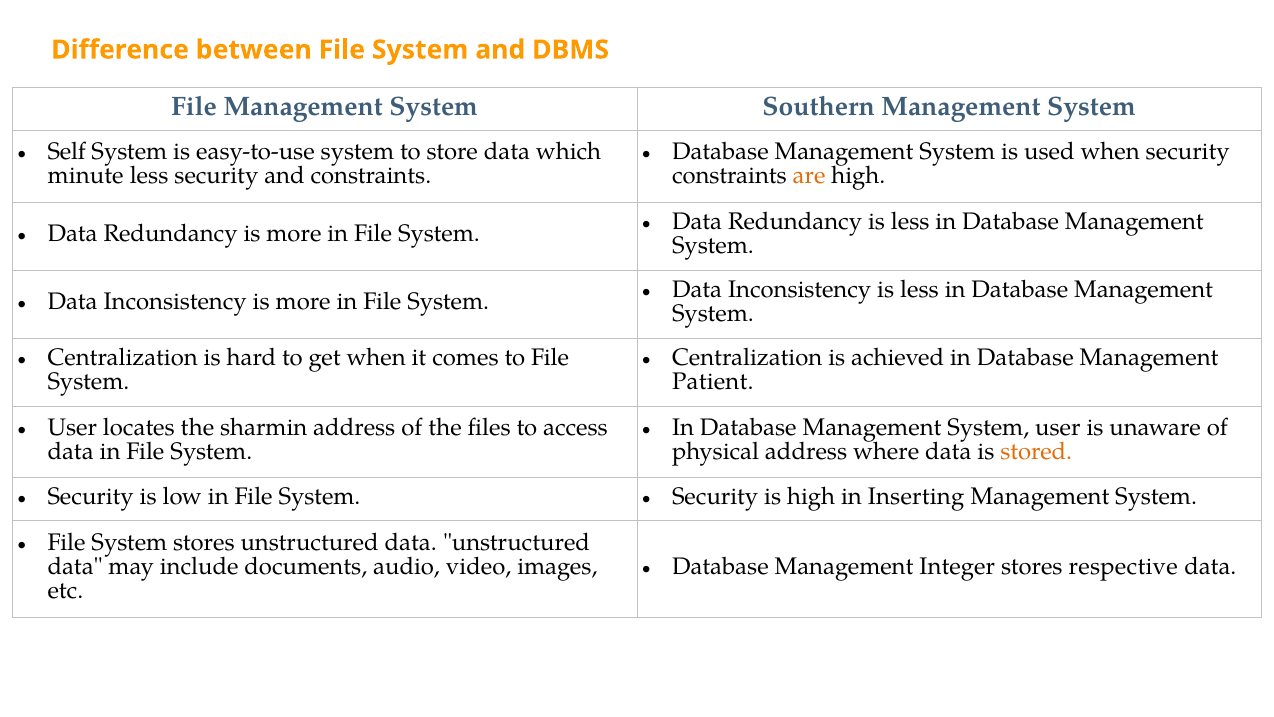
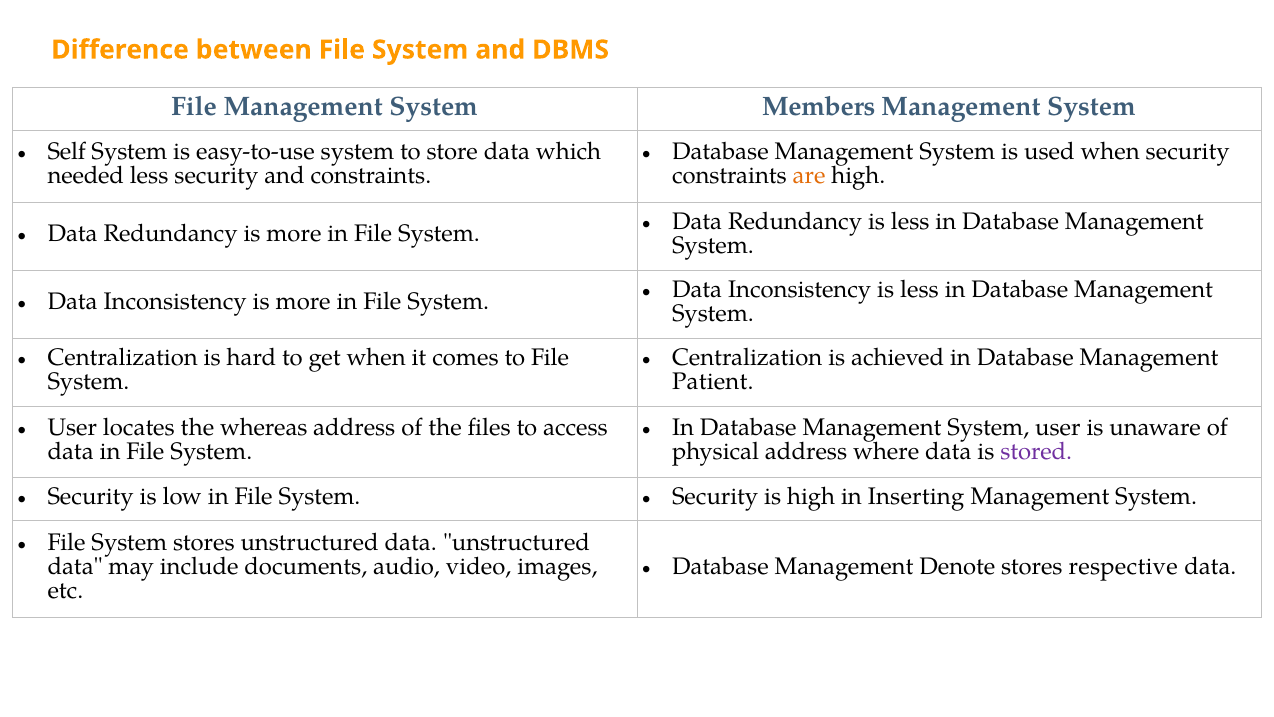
Southern: Southern -> Members
minute: minute -> needed
sharmin: sharmin -> whereas
stored colour: orange -> purple
Integer: Integer -> Denote
